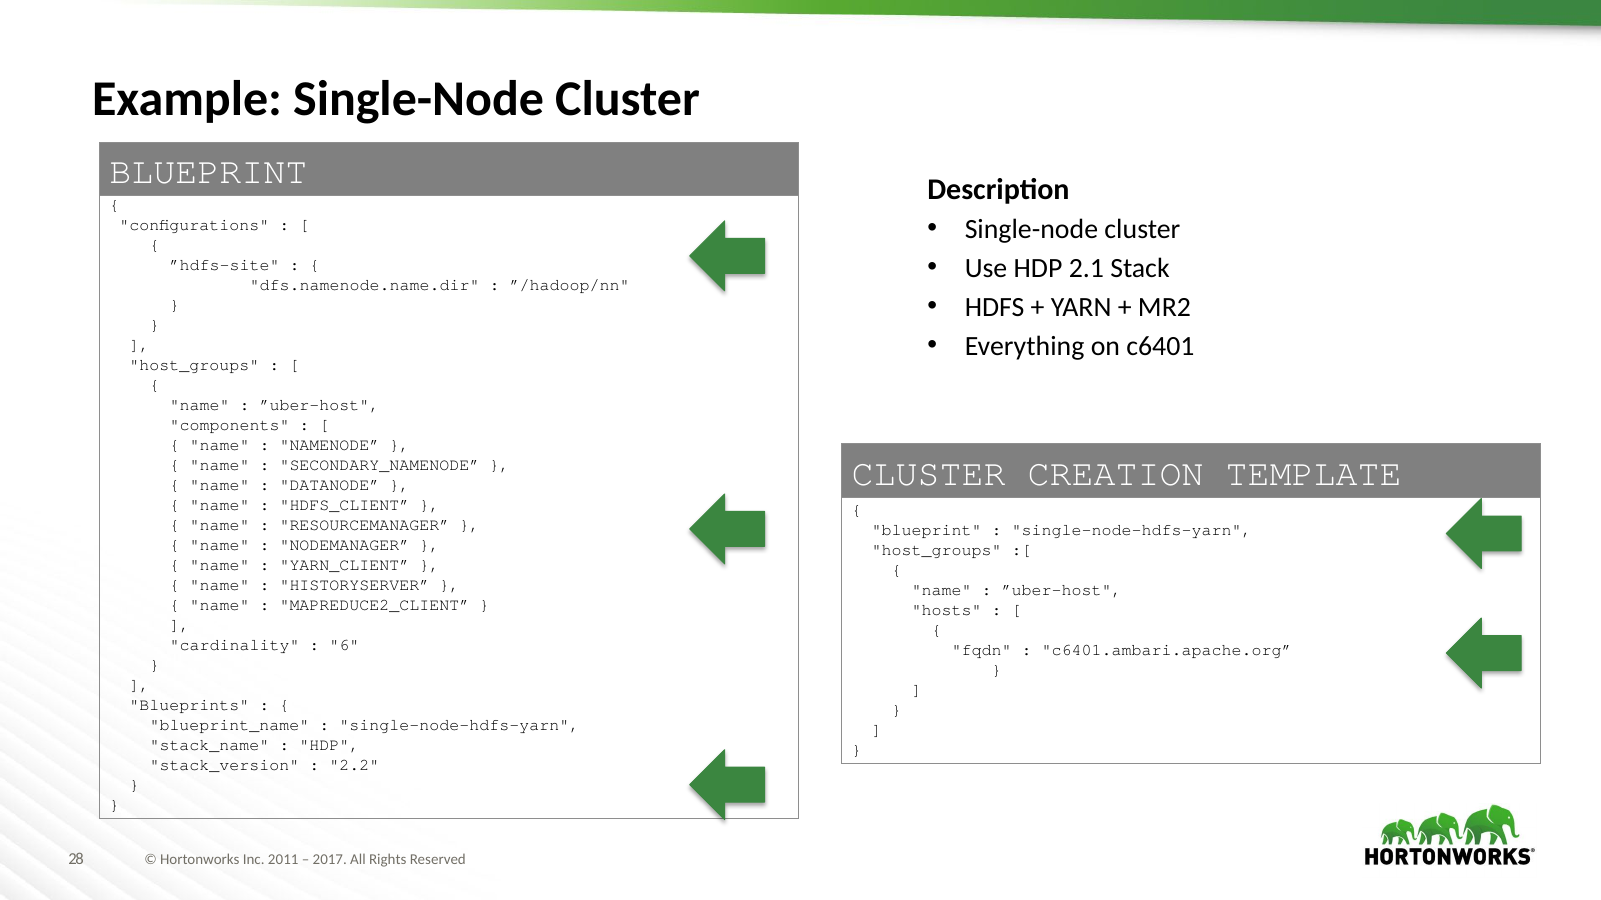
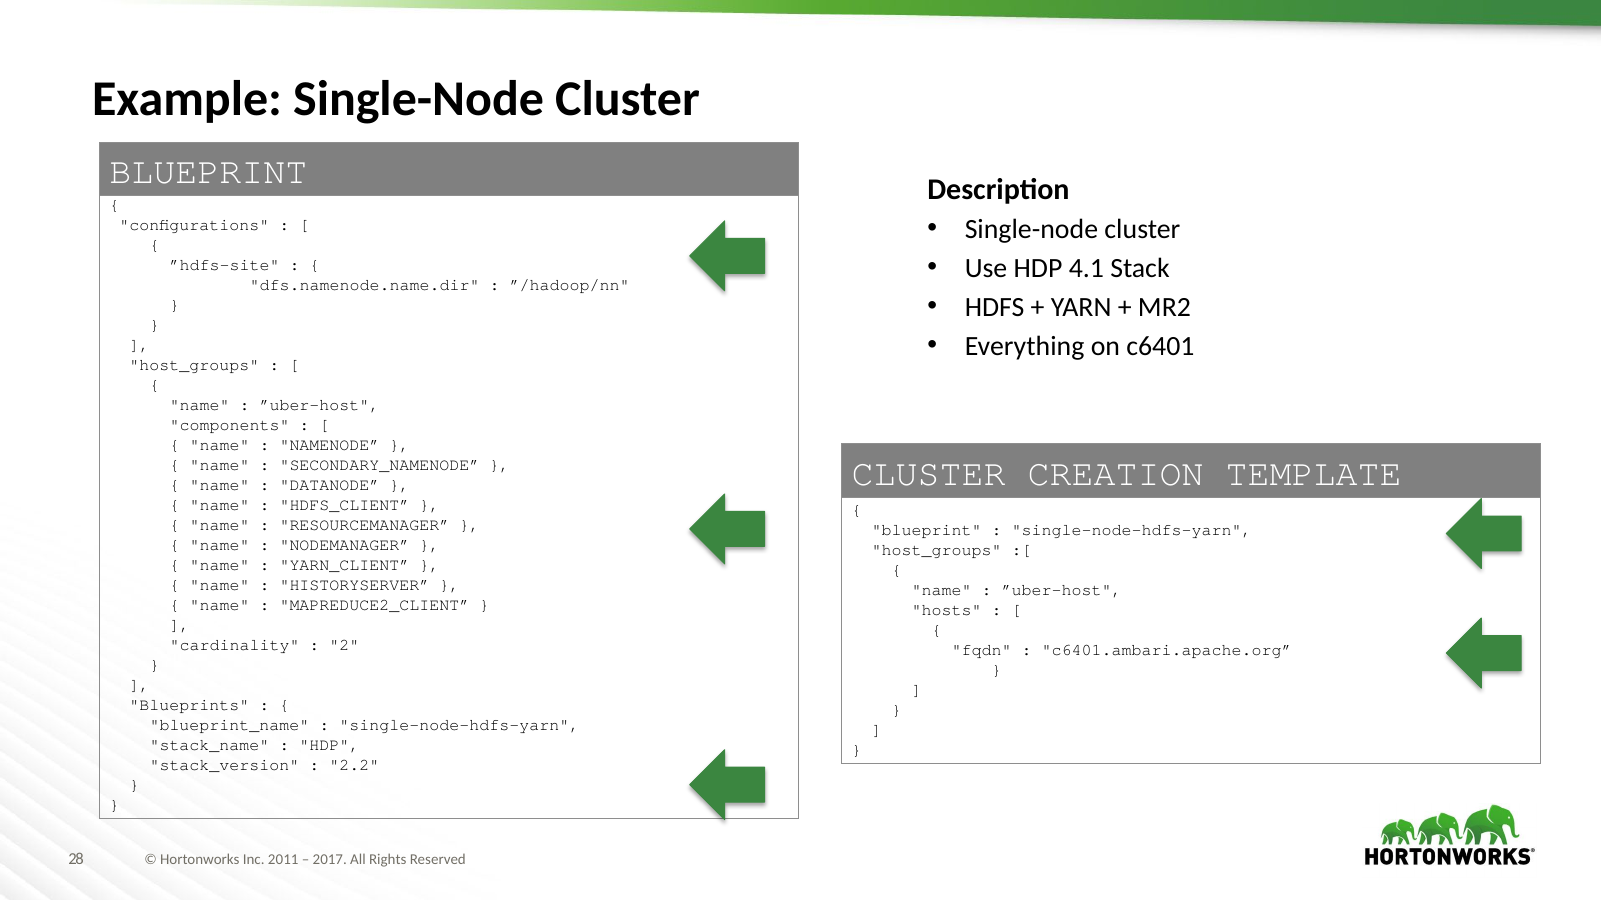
2.1: 2.1 -> 4.1
6: 6 -> 2
